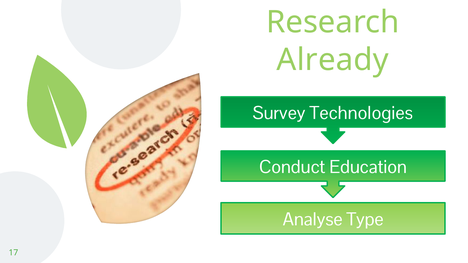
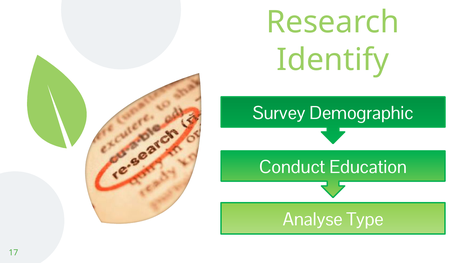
Already: Already -> Identify
Technologies: Technologies -> Demographic
